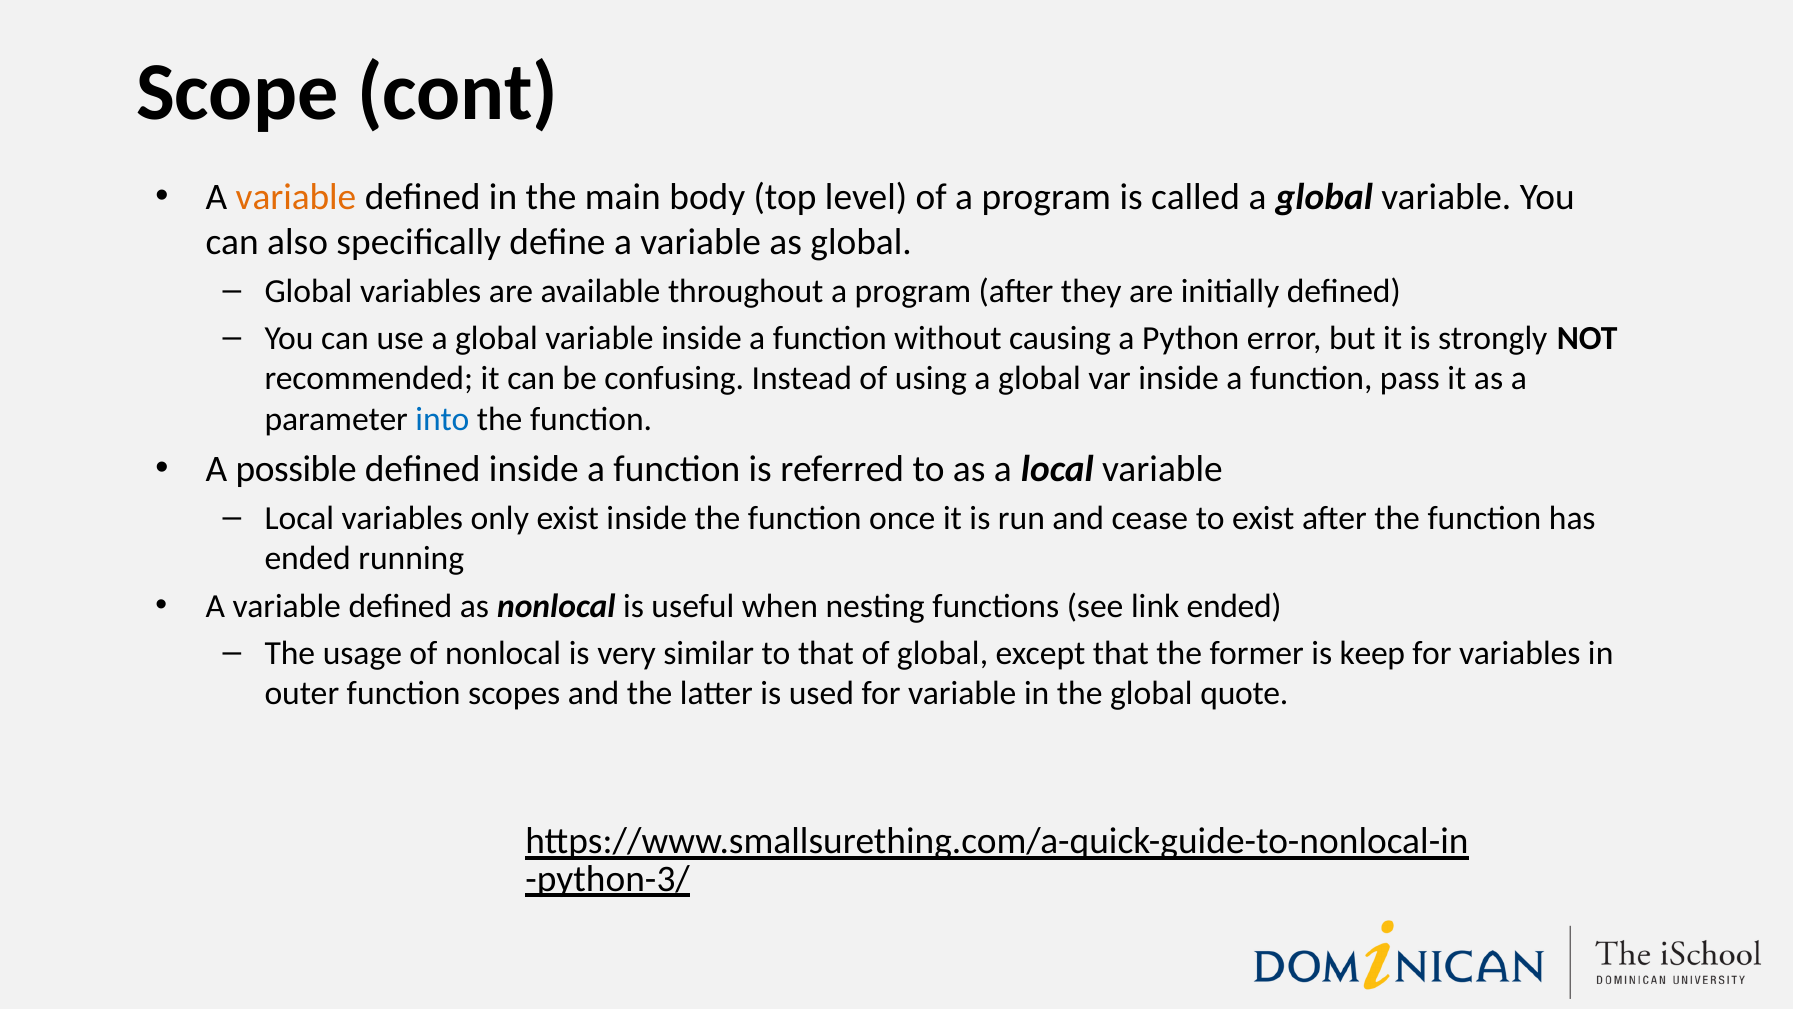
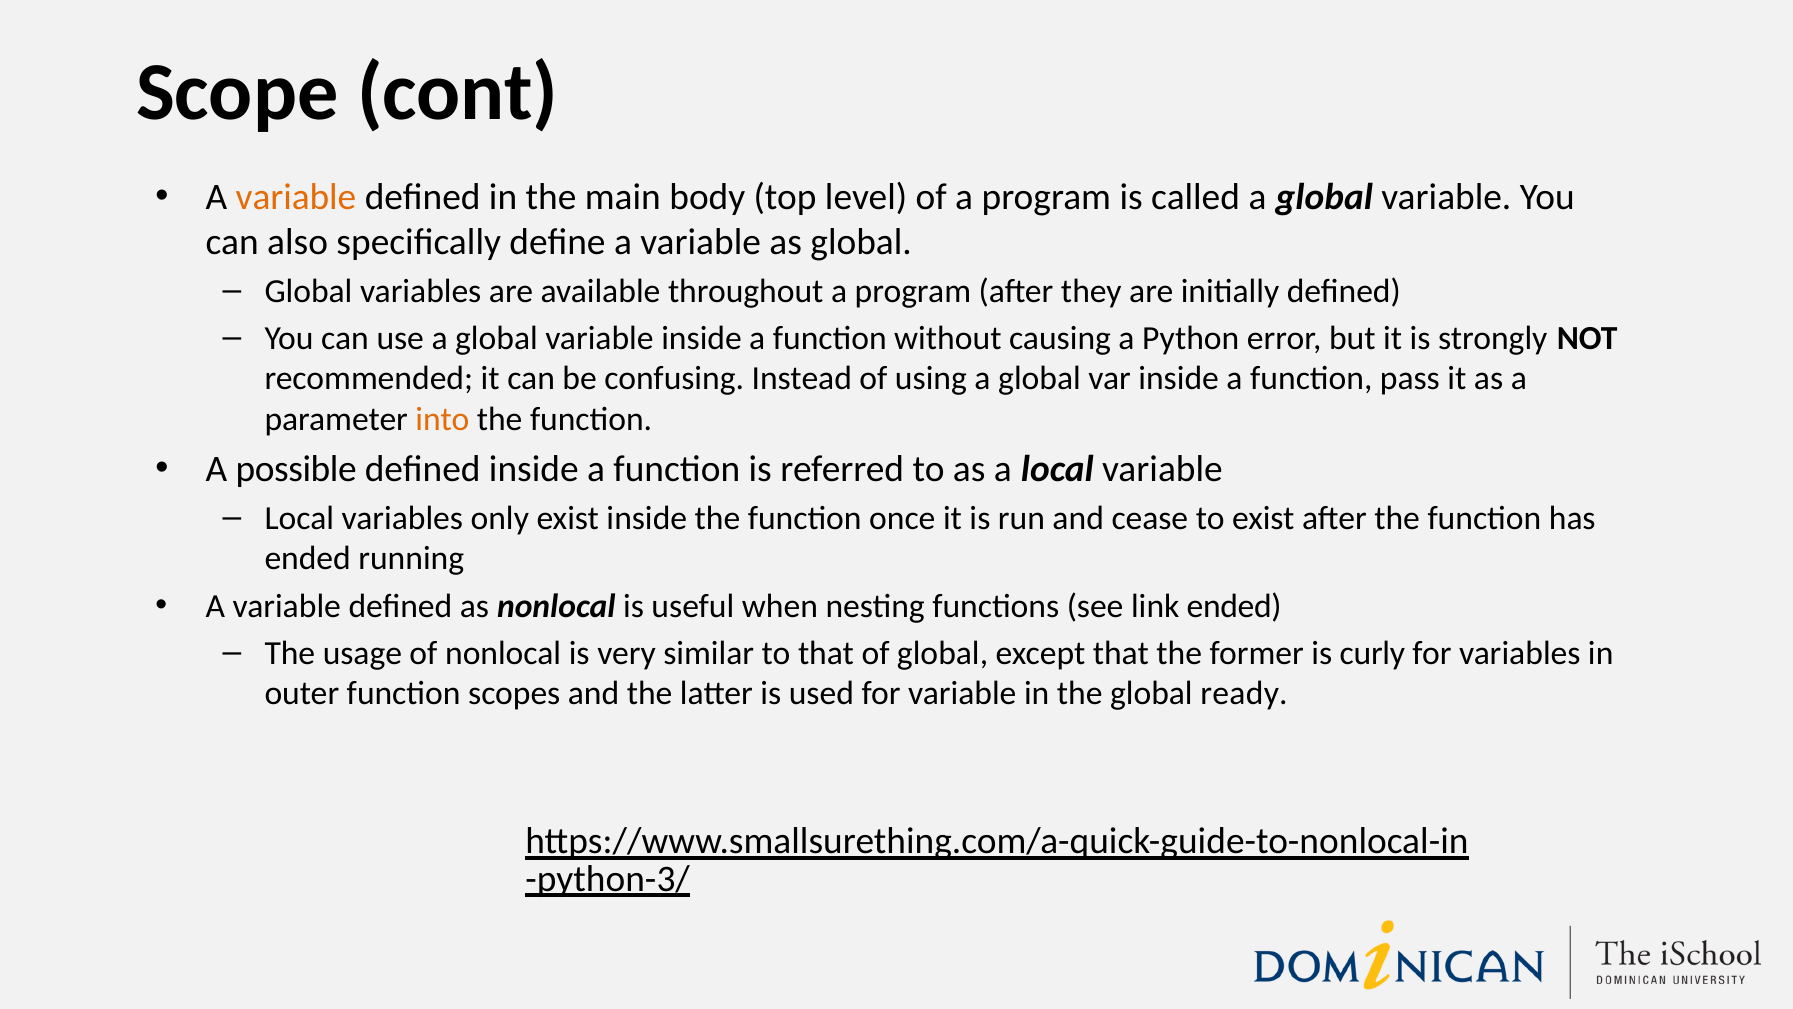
into colour: blue -> orange
keep: keep -> curly
quote: quote -> ready
